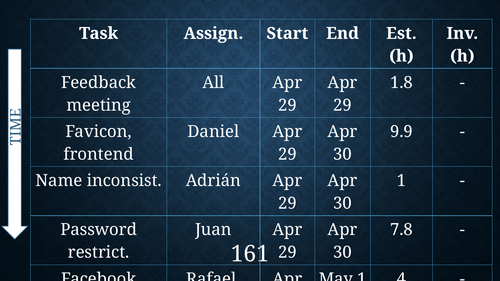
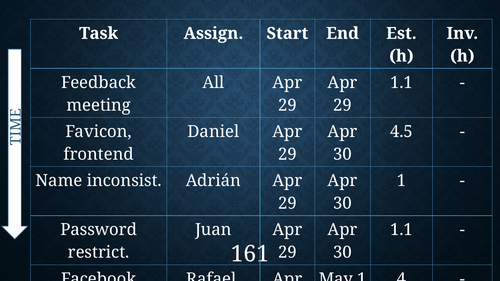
1.8 at (401, 83): 1.8 -> 1.1
9.9: 9.9 -> 4.5
7.8 at (401, 230): 7.8 -> 1.1
